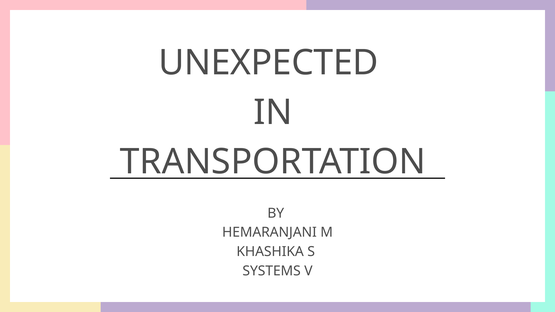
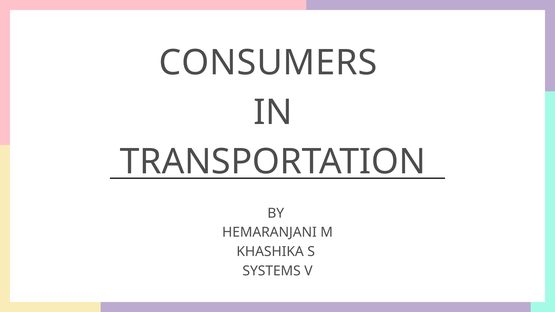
UNEXPECTED: UNEXPECTED -> CONSUMERS
